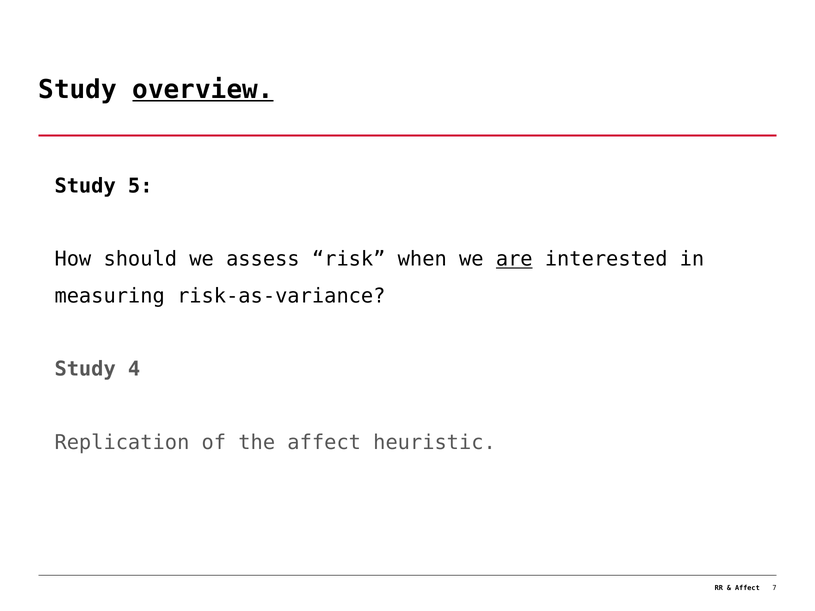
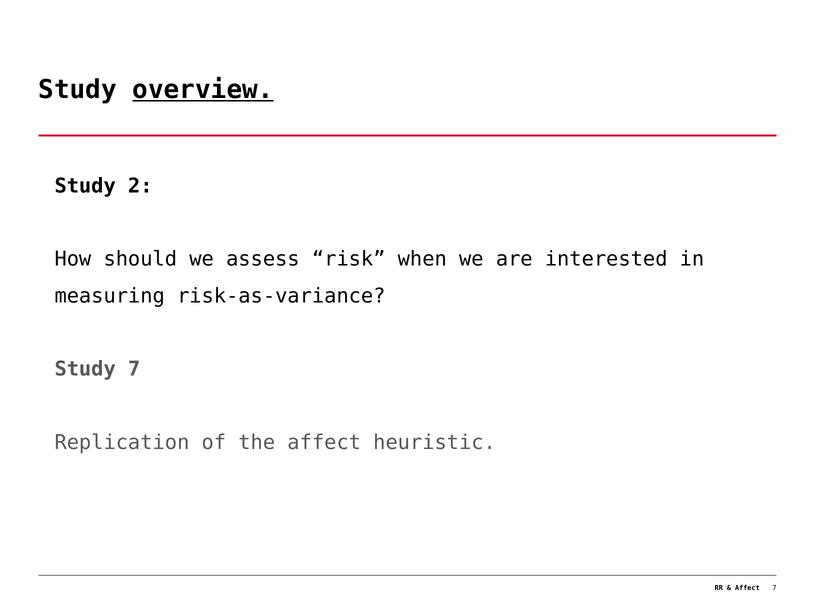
5: 5 -> 2
are underline: present -> none
Study 4: 4 -> 7
